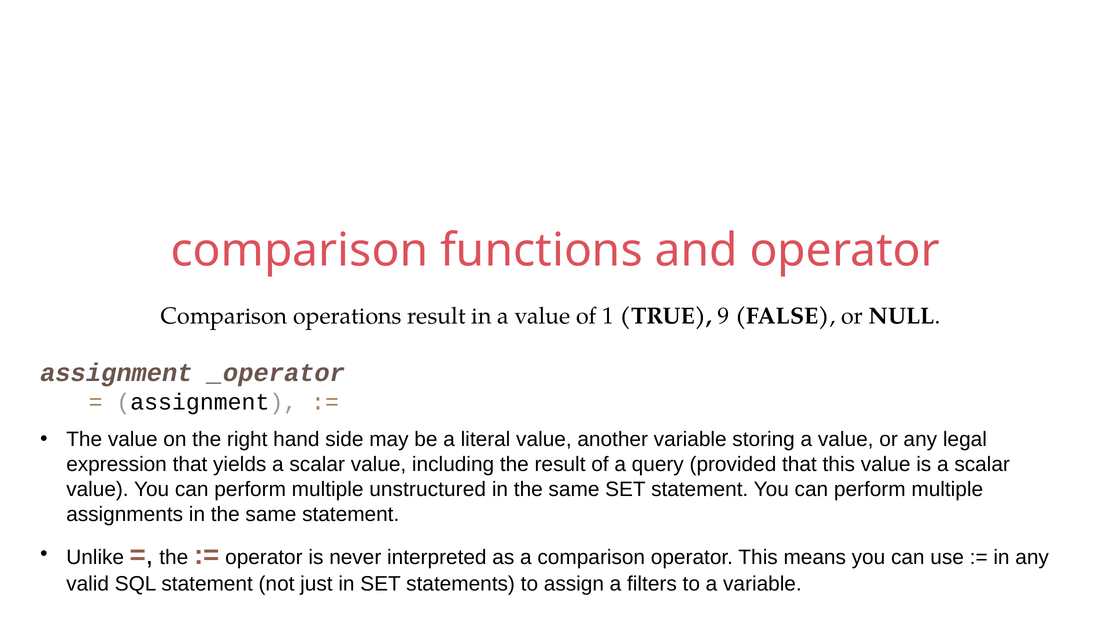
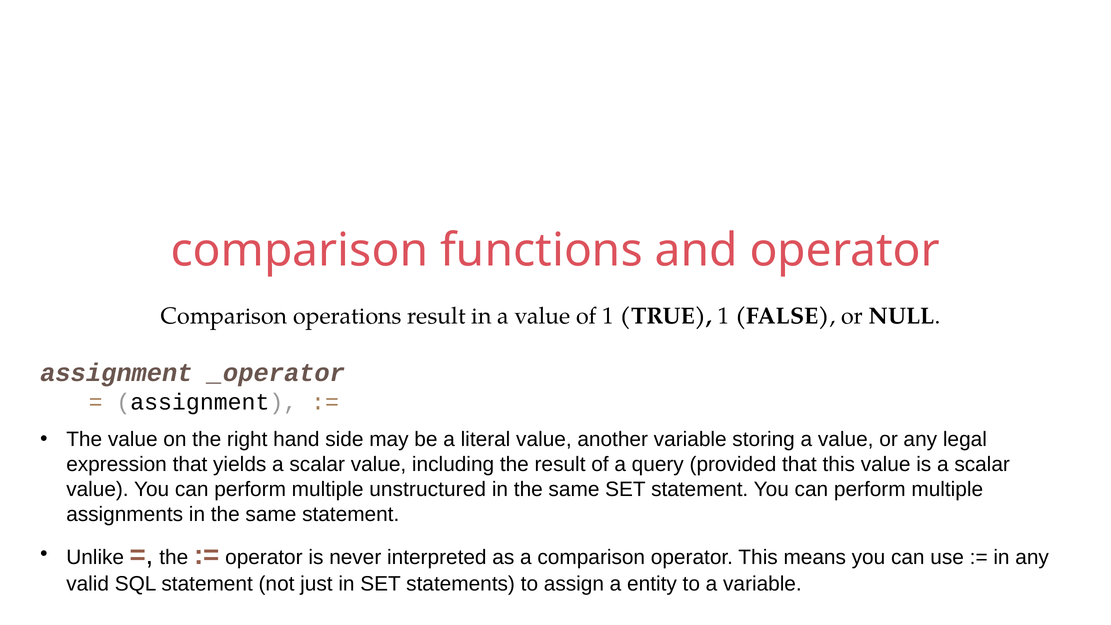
TRUE 9: 9 -> 1
filters: filters -> entity
